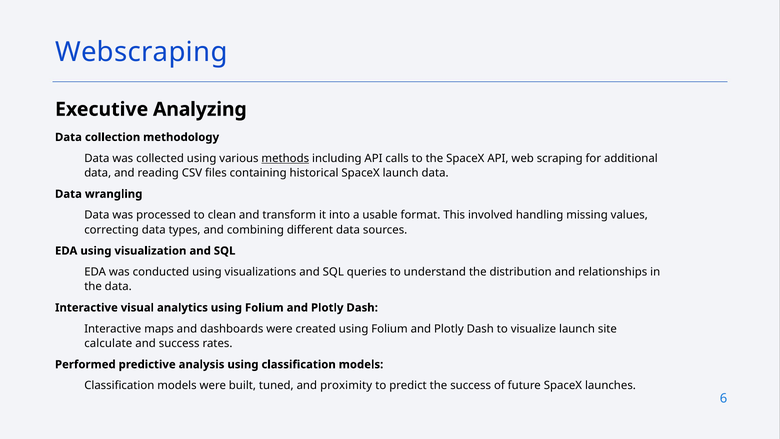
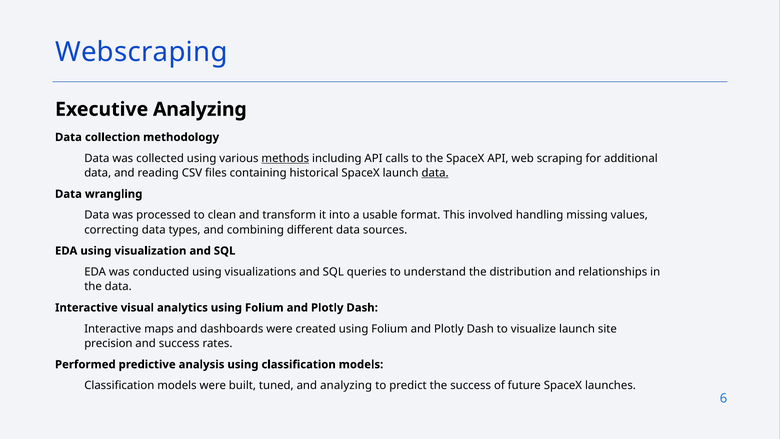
data at (435, 173) underline: none -> present
calculate: calculate -> precision
and proximity: proximity -> analyzing
